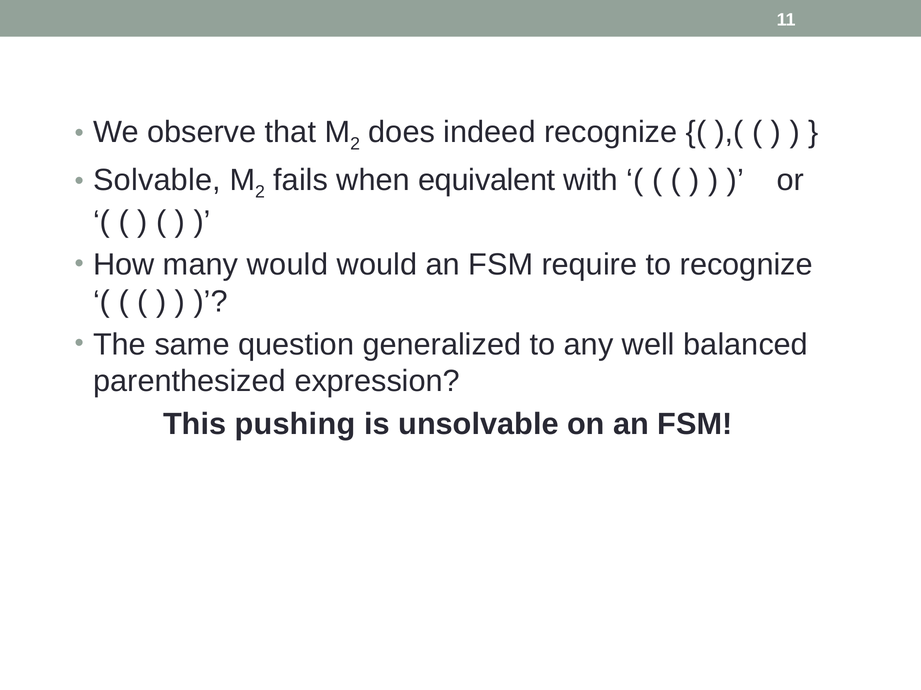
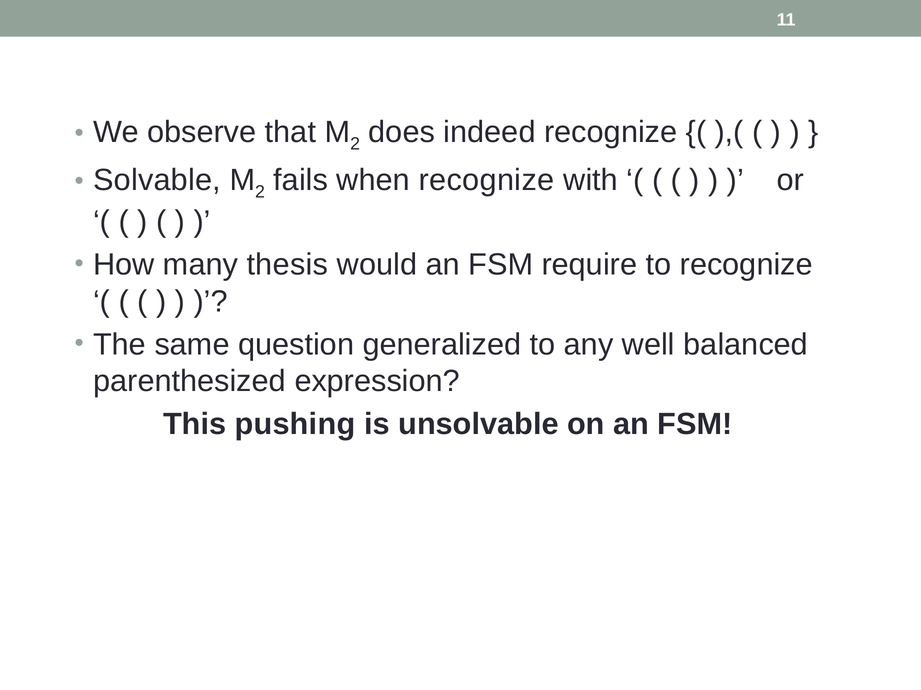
when equivalent: equivalent -> recognize
many would: would -> thesis
